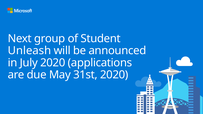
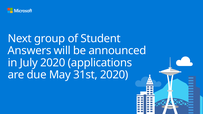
Unleash: Unleash -> Answers
